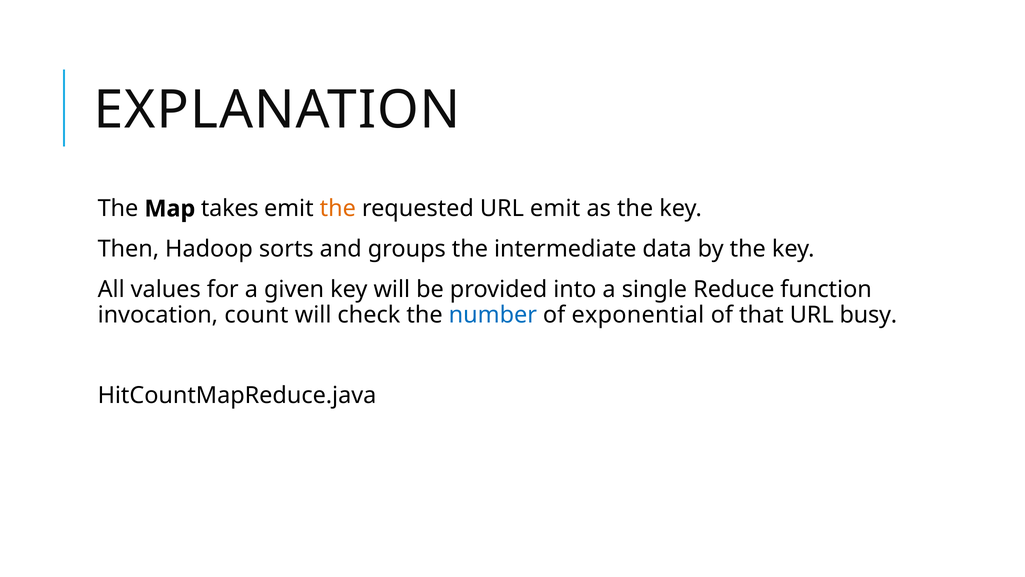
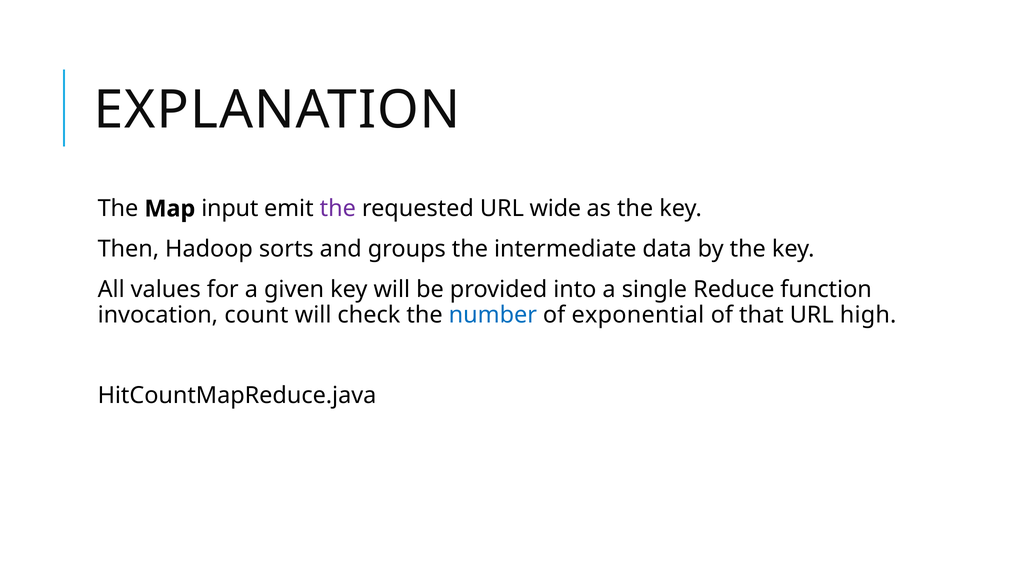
takes: takes -> input
the at (338, 209) colour: orange -> purple
URL emit: emit -> wide
busy: busy -> high
